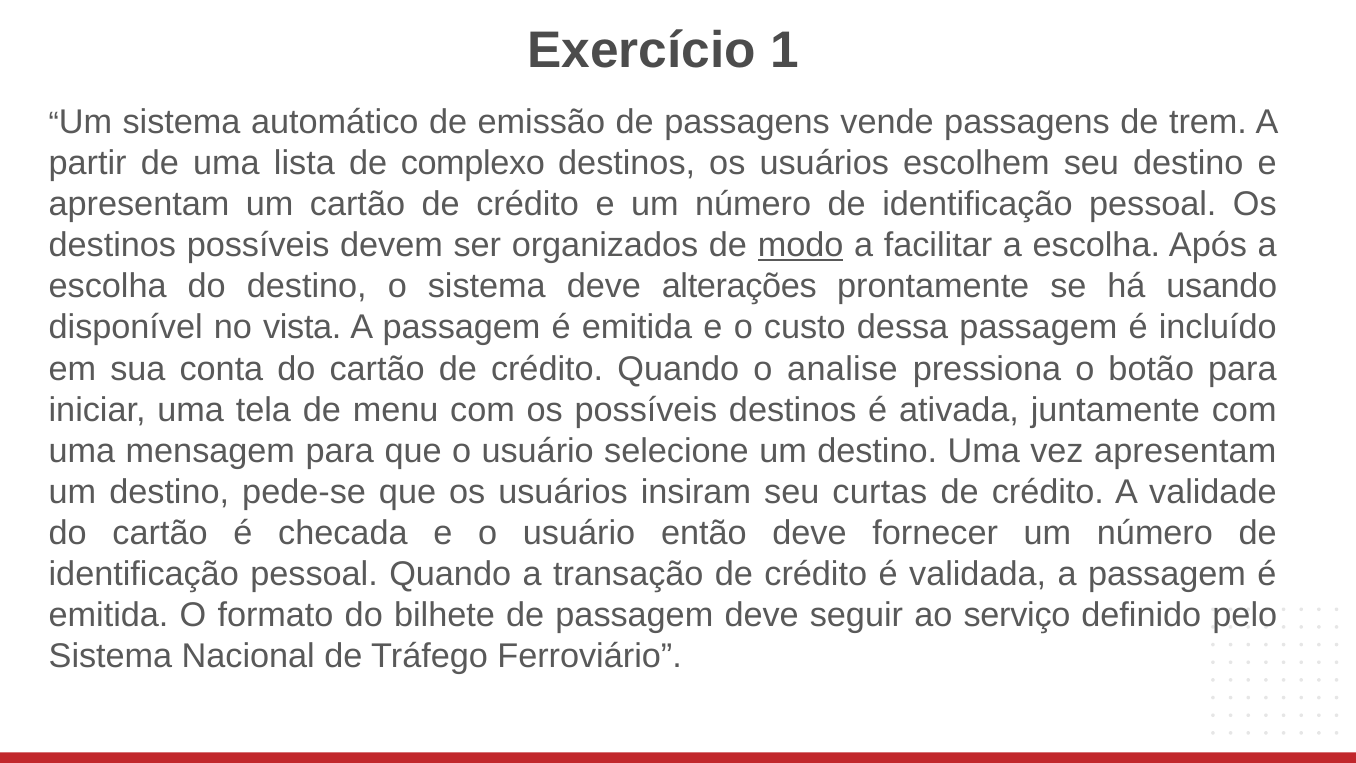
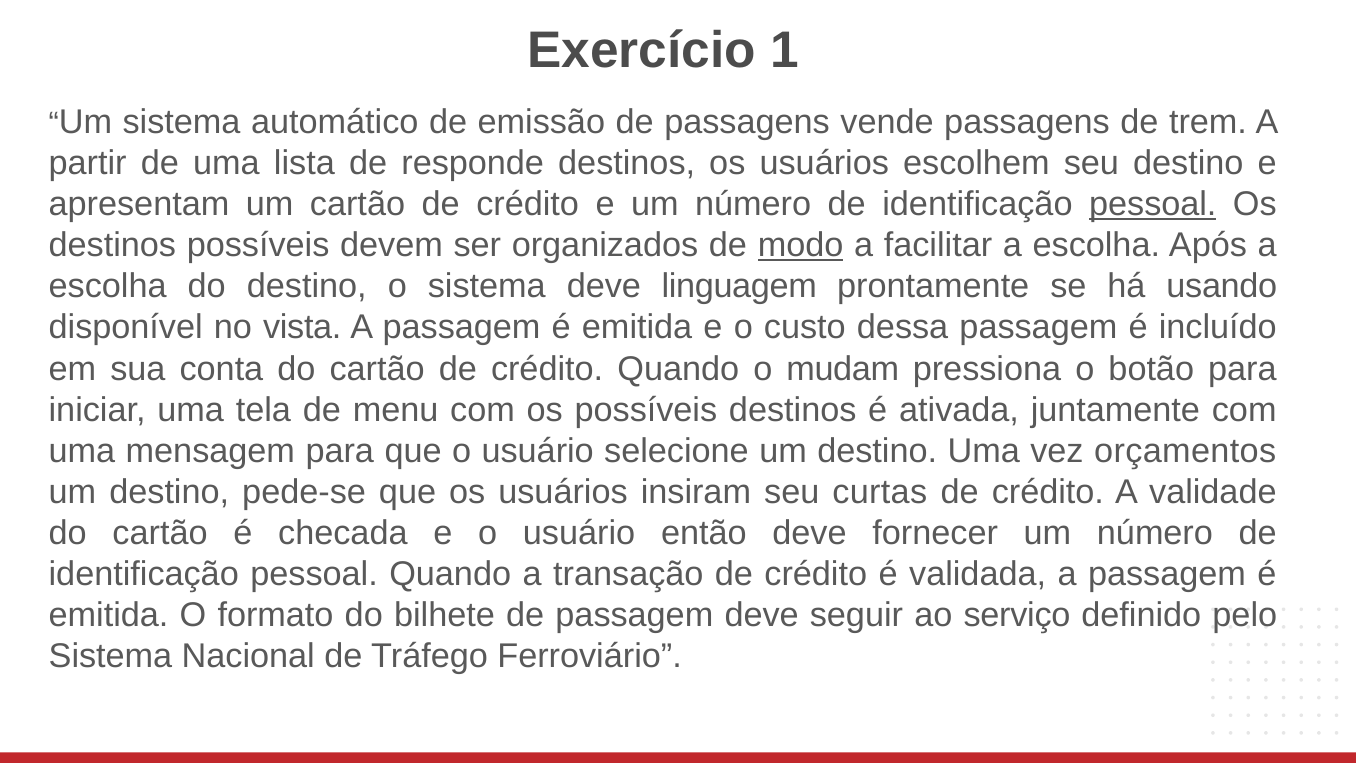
complexo: complexo -> responde
pessoal at (1153, 204) underline: none -> present
alterações: alterações -> linguagem
analise: analise -> mudam
vez apresentam: apresentam -> orçamentos
